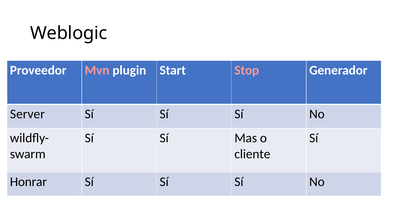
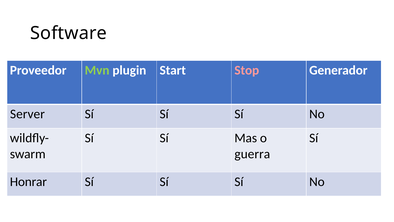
Weblogic: Weblogic -> Software
Mvn colour: pink -> light green
cliente: cliente -> guerra
